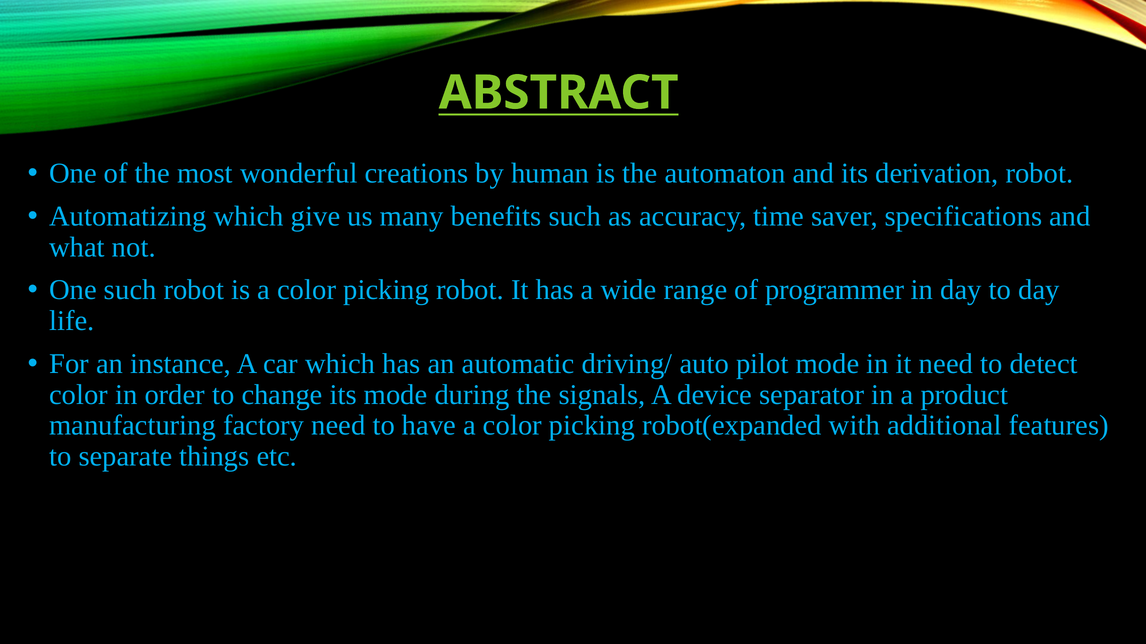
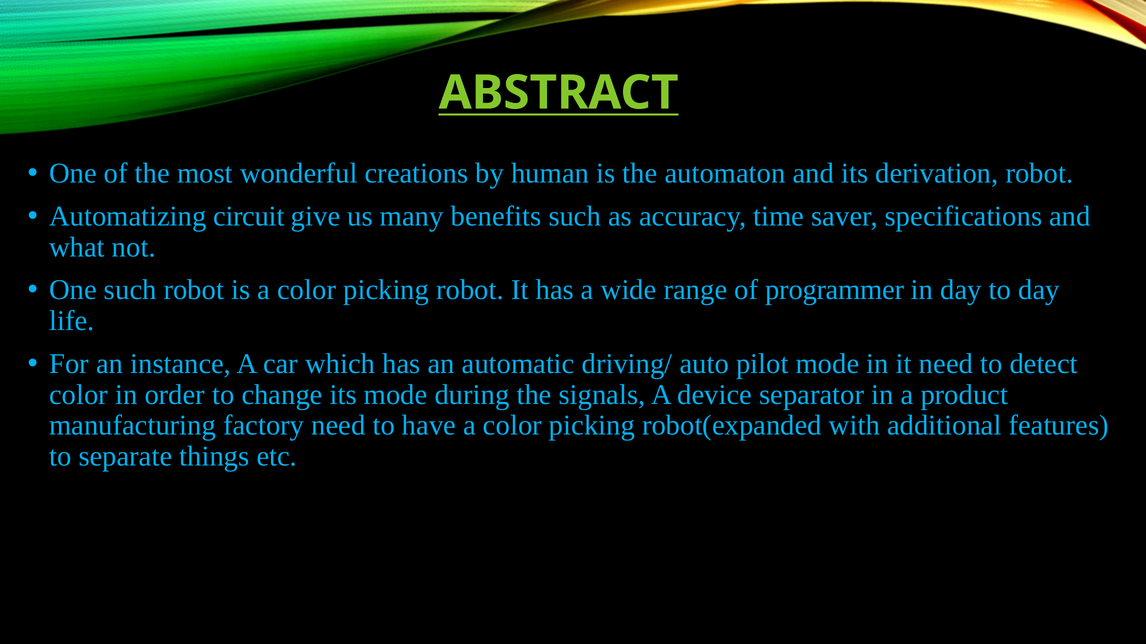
Automatizing which: which -> circuit
